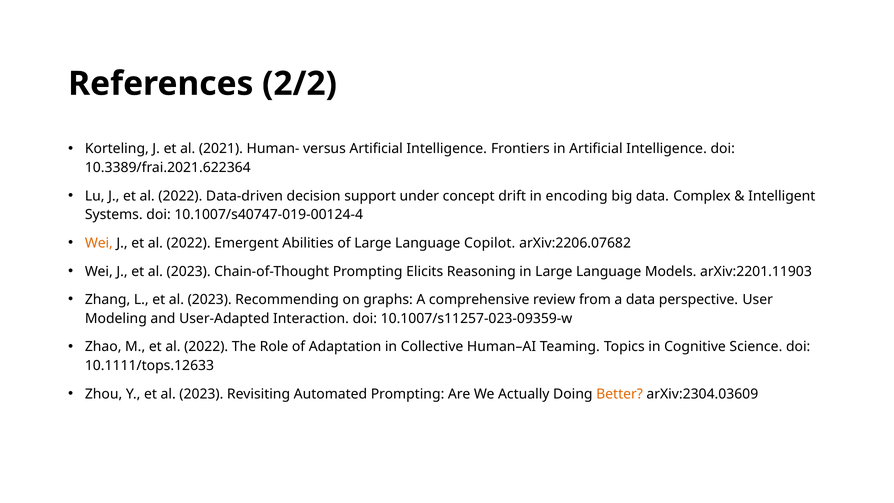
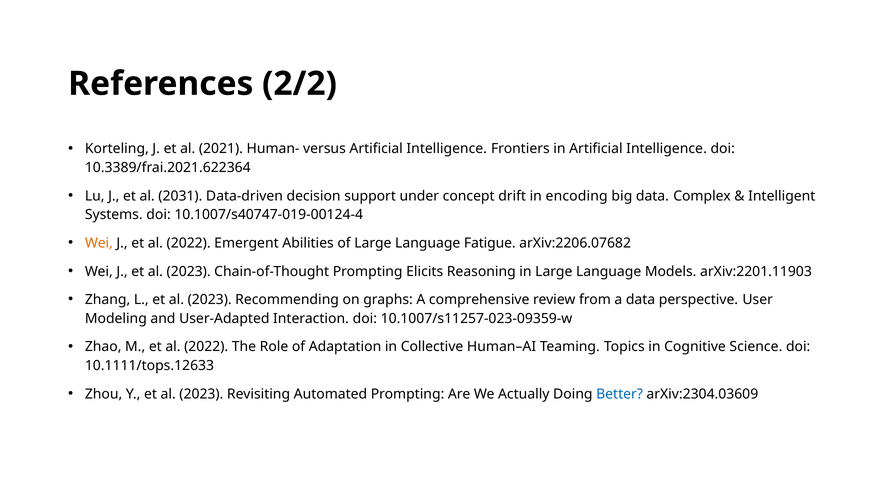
2022 at (180, 196): 2022 -> 2031
Copilot: Copilot -> Fatigue
Better colour: orange -> blue
